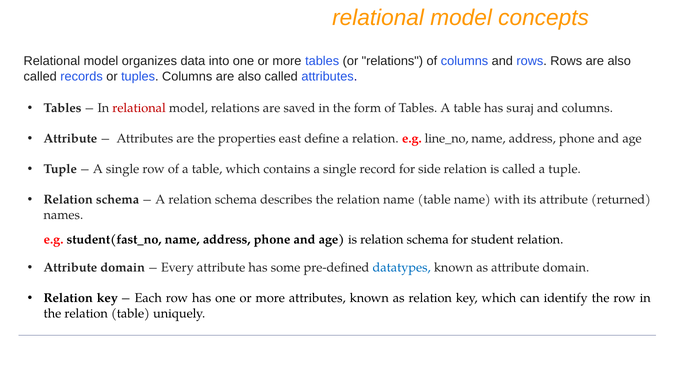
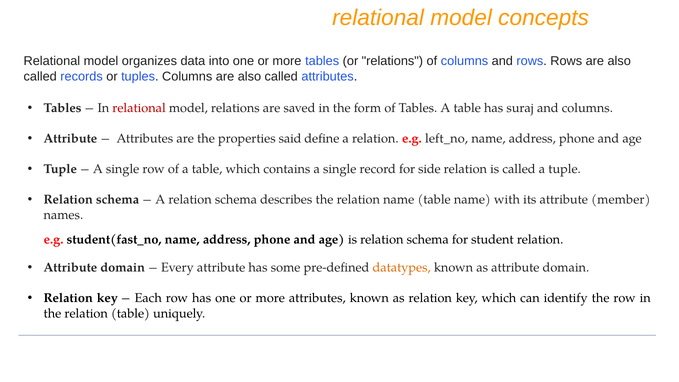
east: east -> said
line_no: line_no -> left_no
returned: returned -> member
datatypes colour: blue -> orange
